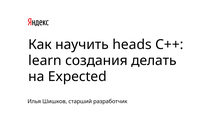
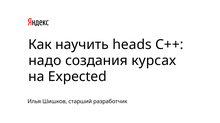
learn: learn -> надо
делать: делать -> курсах
